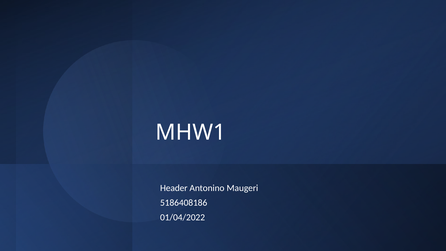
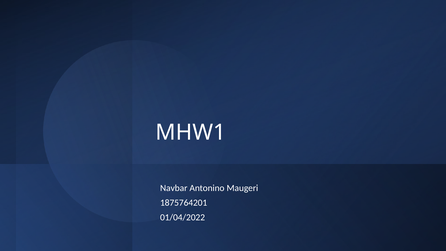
Header: Header -> Navbar
5186408186: 5186408186 -> 1875764201
